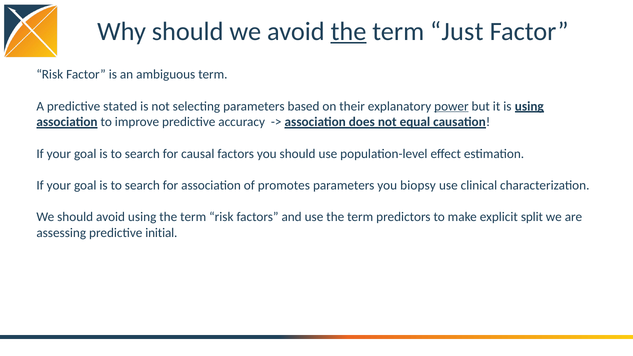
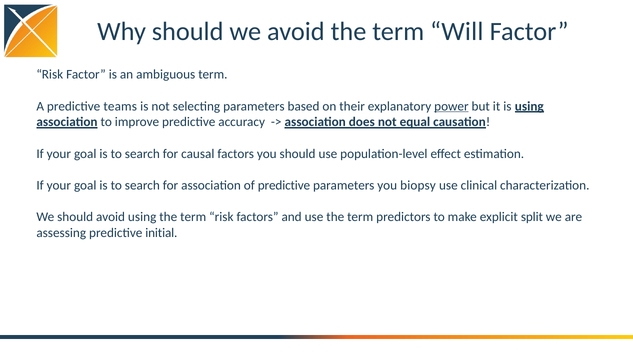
the at (349, 32) underline: present -> none
Just: Just -> Will
stated: stated -> teams
of promotes: promotes -> predictive
